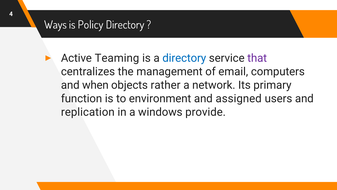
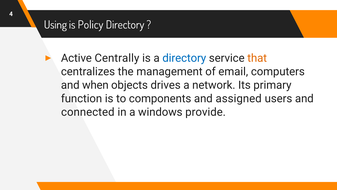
Ways: Ways -> Using
Teaming: Teaming -> Centrally
that colour: purple -> orange
rather: rather -> drives
environment: environment -> components
replication: replication -> connected
